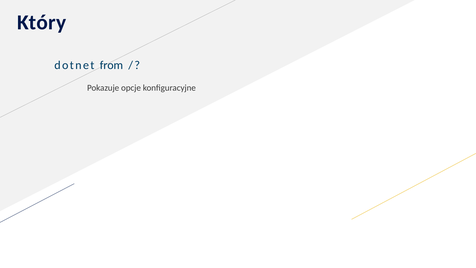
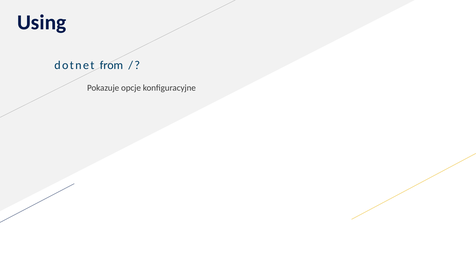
Który: Który -> Using
